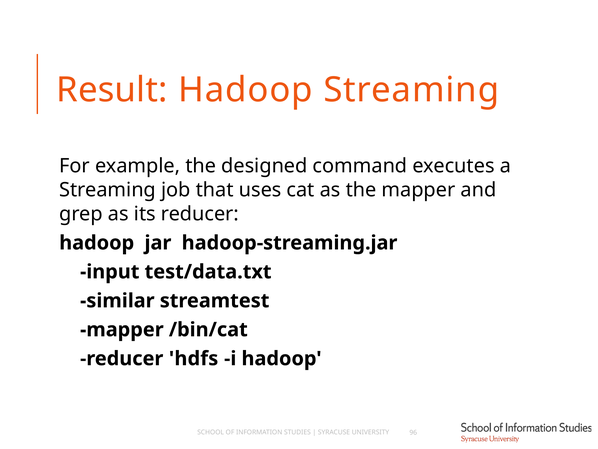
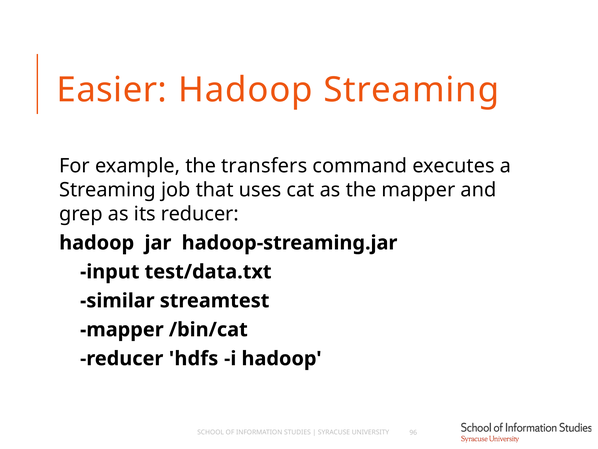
Result: Result -> Easier
designed: designed -> transfers
